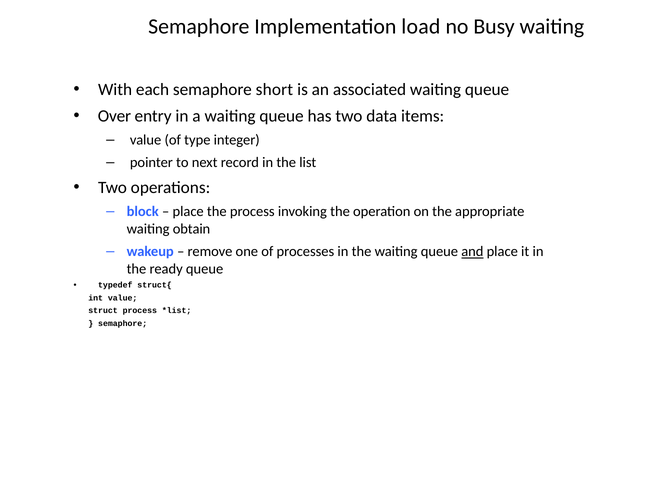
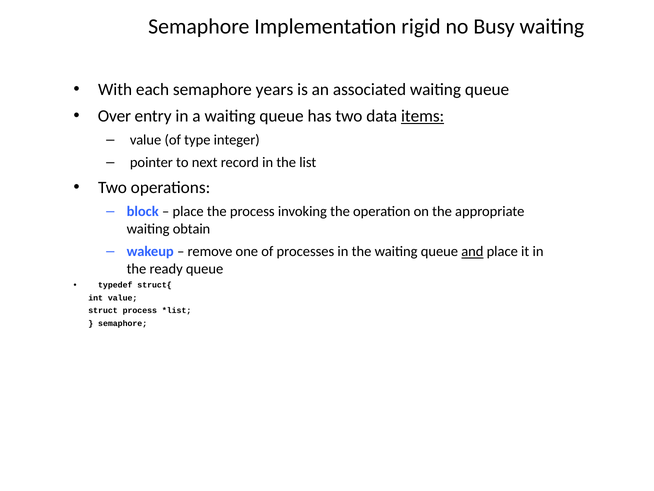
load: load -> rigid
short: short -> years
items underline: none -> present
